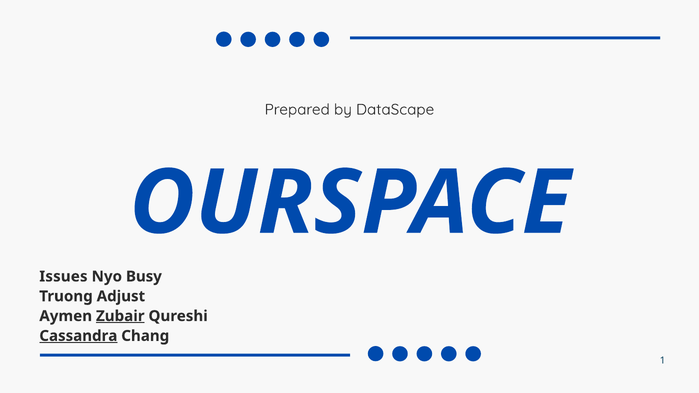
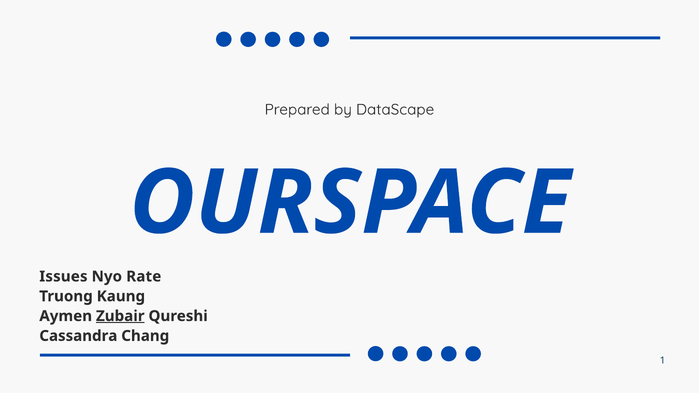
Busy: Busy -> Rate
Adjust: Adjust -> Kaung
Cassandra underline: present -> none
